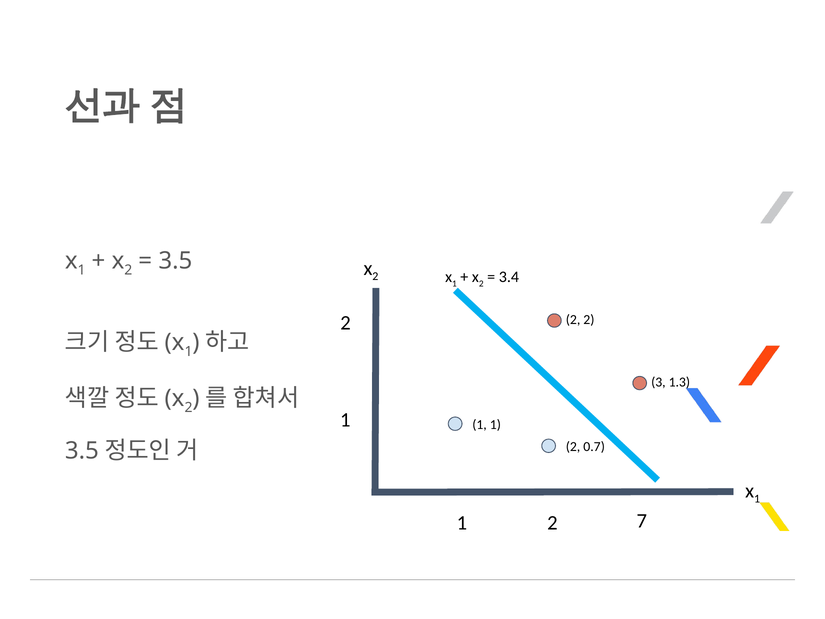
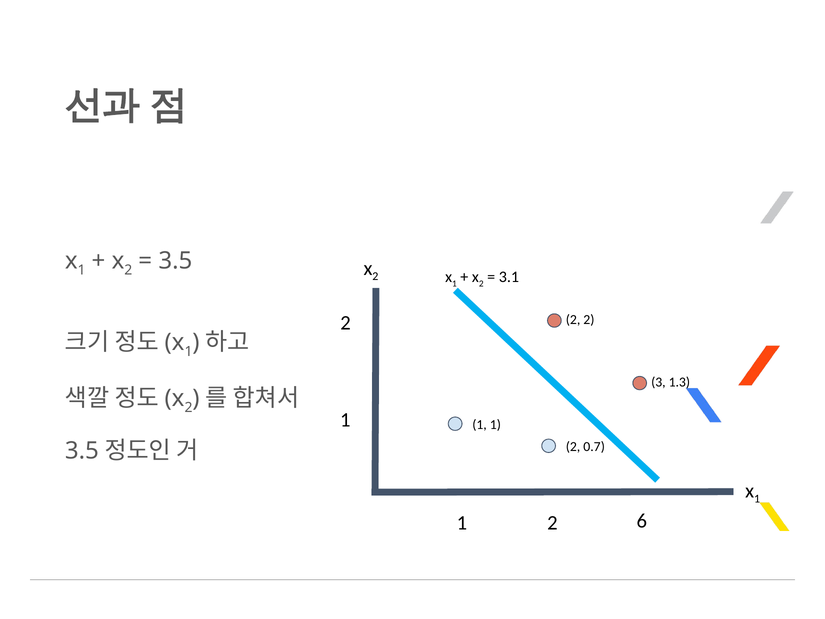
3.4: 3.4 -> 3.1
7: 7 -> 6
